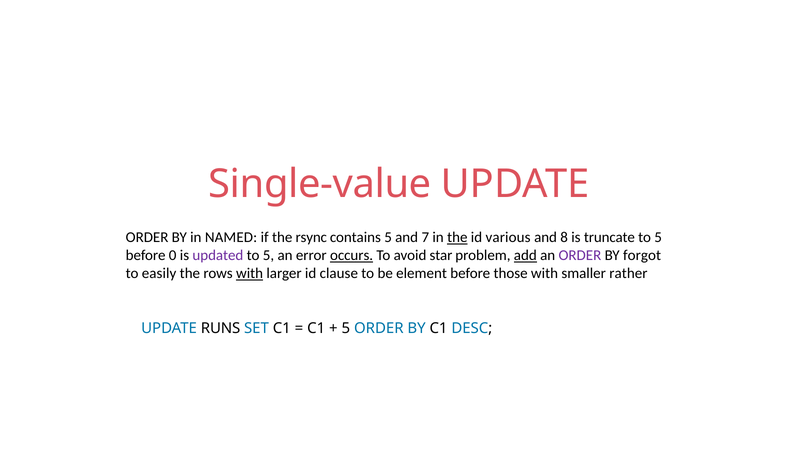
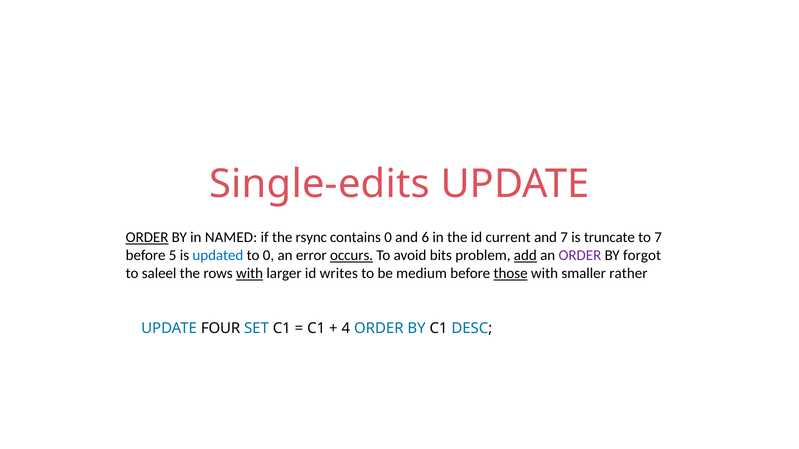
Single-value: Single-value -> Single-edits
ORDER at (147, 238) underline: none -> present
contains 5: 5 -> 0
7: 7 -> 6
the at (457, 238) underline: present -> none
various: various -> current
and 8: 8 -> 7
5 at (658, 238): 5 -> 7
0: 0 -> 5
updated colour: purple -> blue
5 at (269, 256): 5 -> 0
star: star -> bits
easily: easily -> saleel
clause: clause -> writes
element: element -> medium
those underline: none -> present
RUNS: RUNS -> FOUR
5 at (346, 329): 5 -> 4
